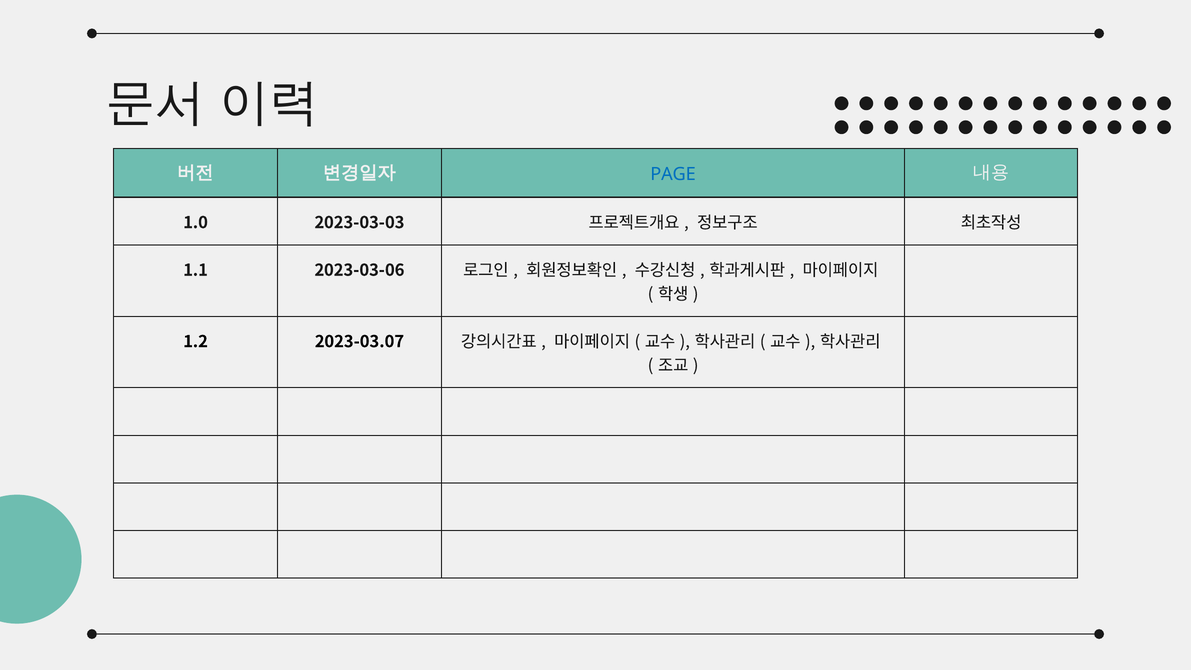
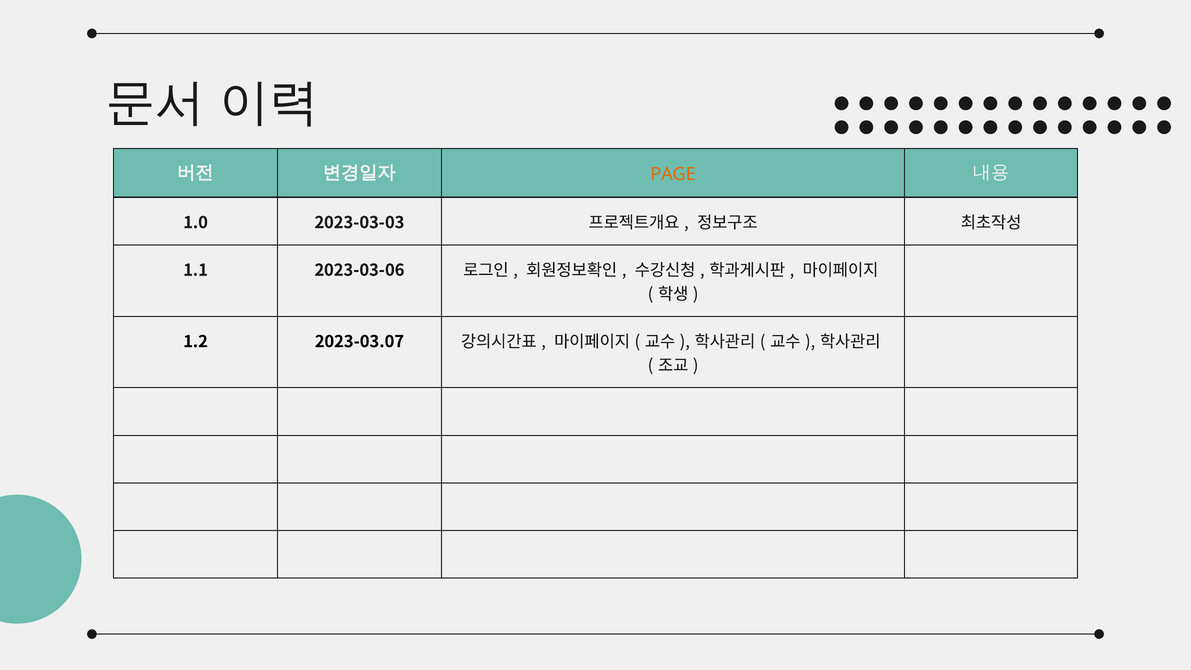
PAGE colour: blue -> orange
